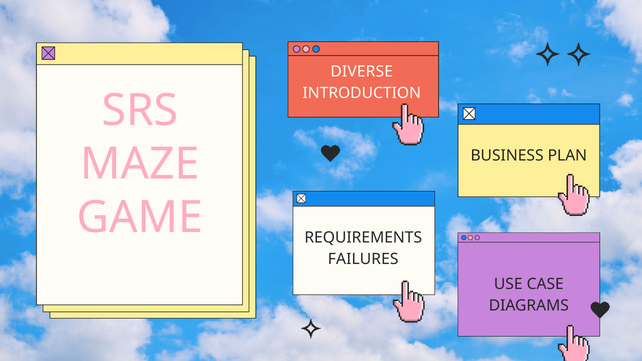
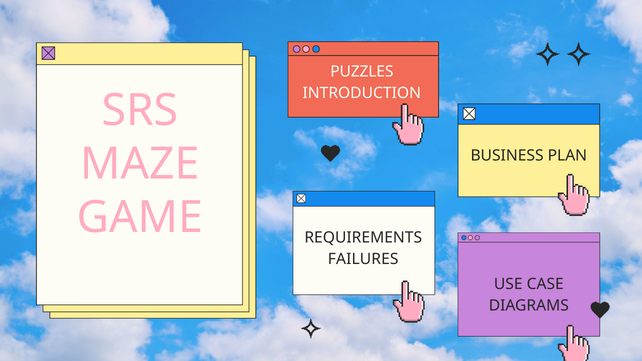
DIVERSE: DIVERSE -> PUZZLES
